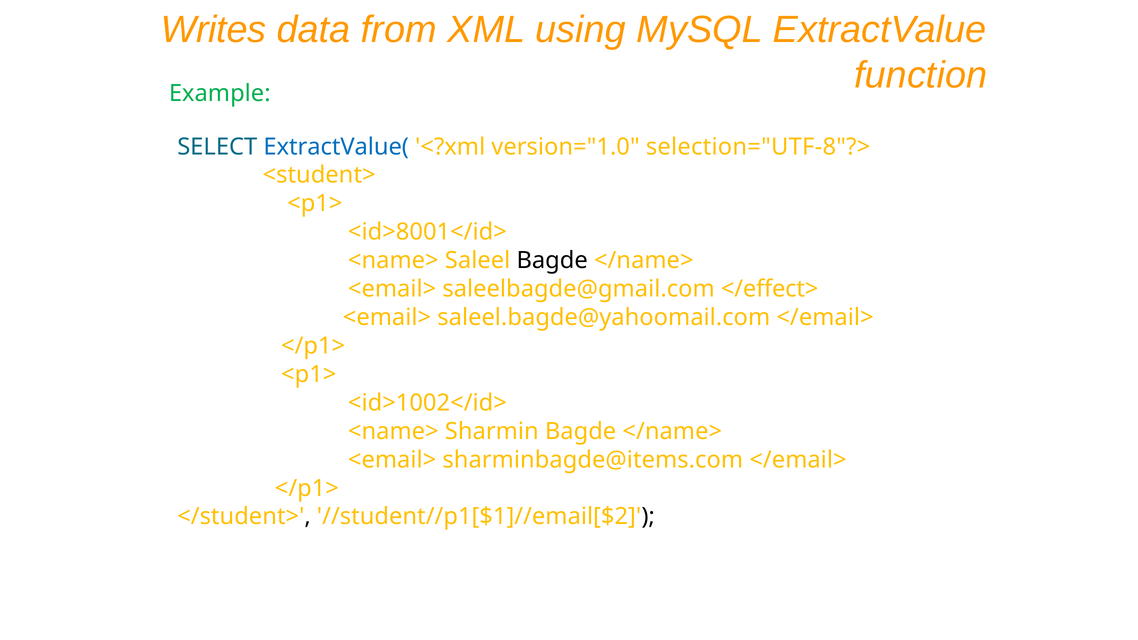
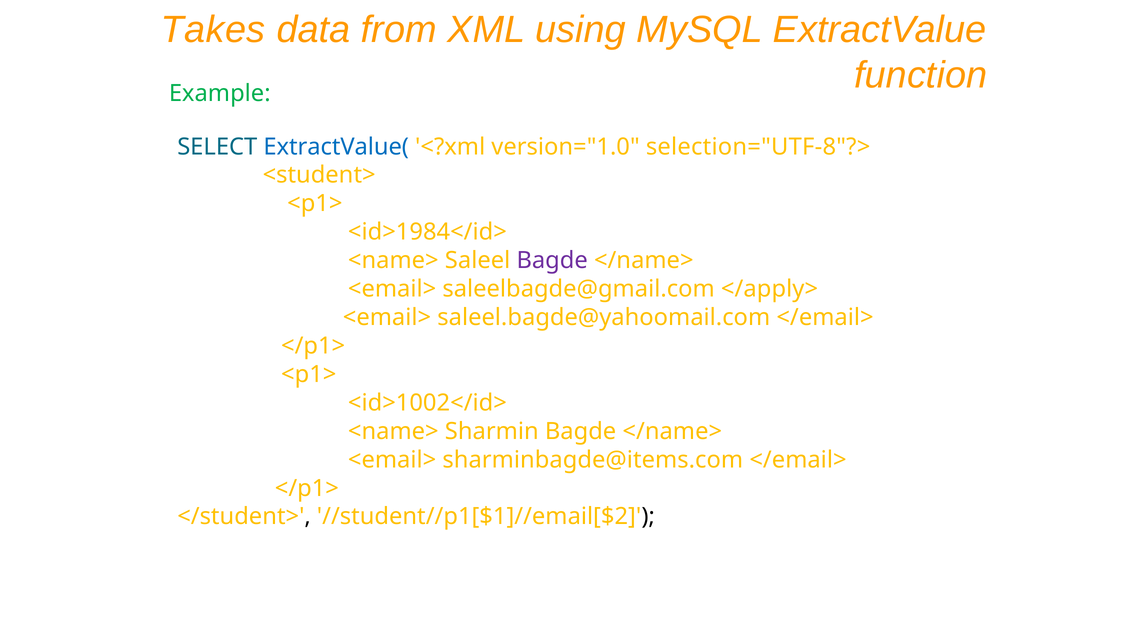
Writes: Writes -> Takes
<id>8001</id>: <id>8001</id> -> <id>1984</id>
Bagde at (552, 261) colour: black -> purple
</effect>: </effect> -> </apply>
